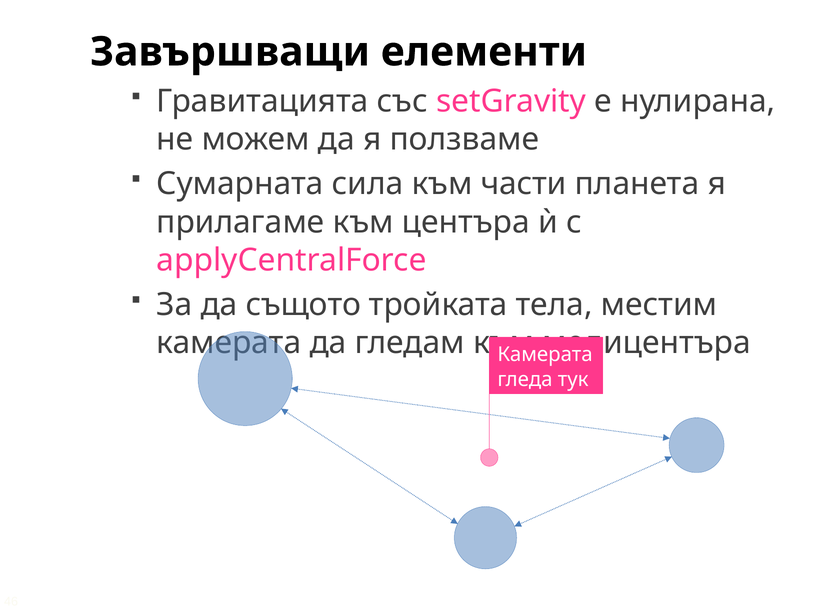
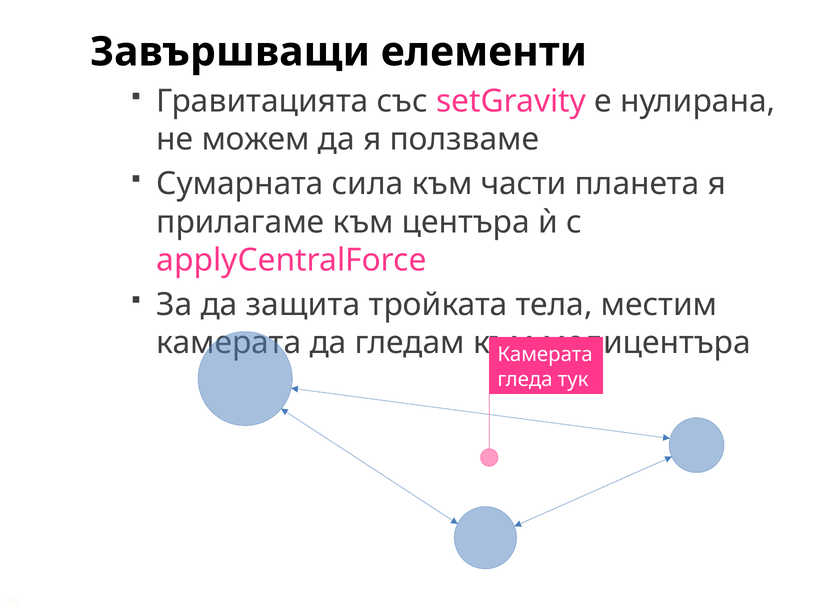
същото: същото -> защита
